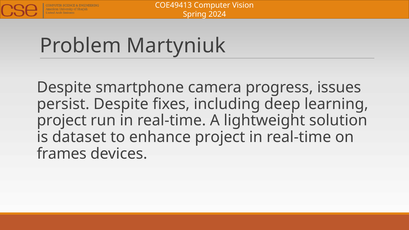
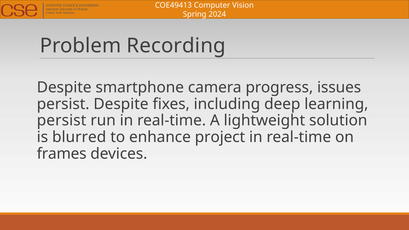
Martyniuk: Martyniuk -> Recording
project at (62, 121): project -> persist
dataset: dataset -> blurred
